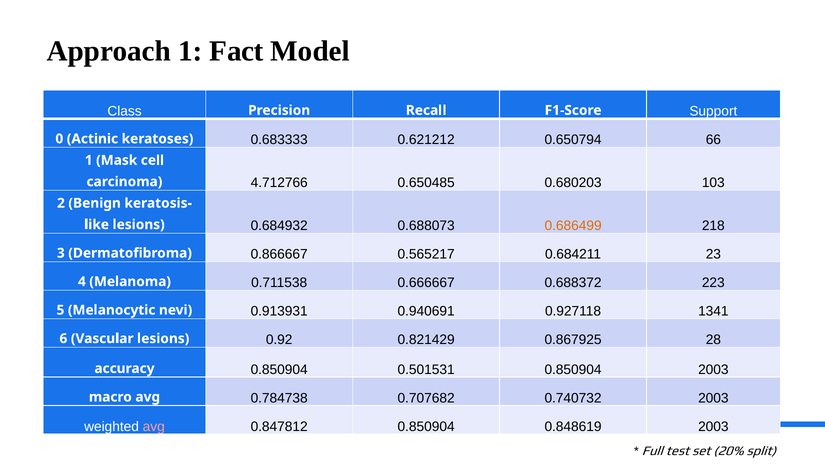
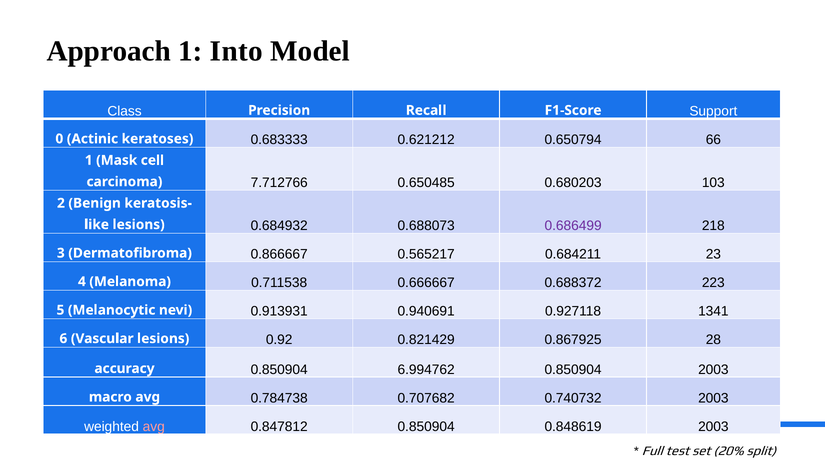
Fact: Fact -> Into
4.712766: 4.712766 -> 7.712766
0.686499 colour: orange -> purple
0.501531: 0.501531 -> 6.994762
